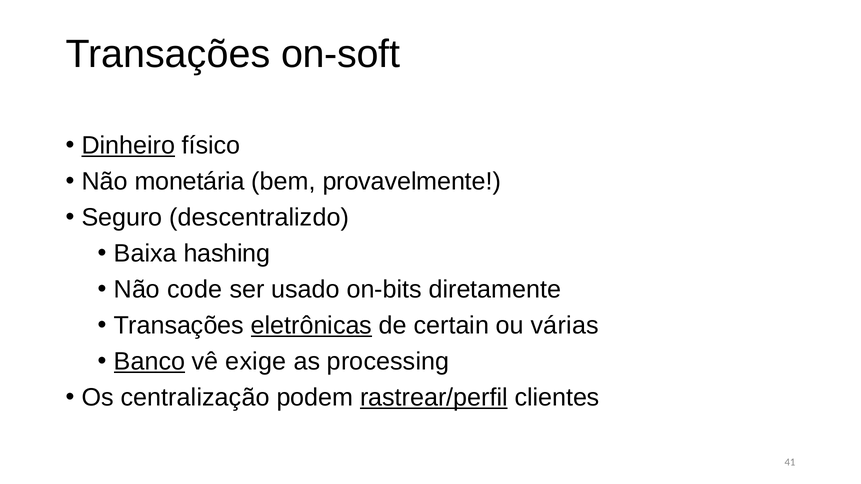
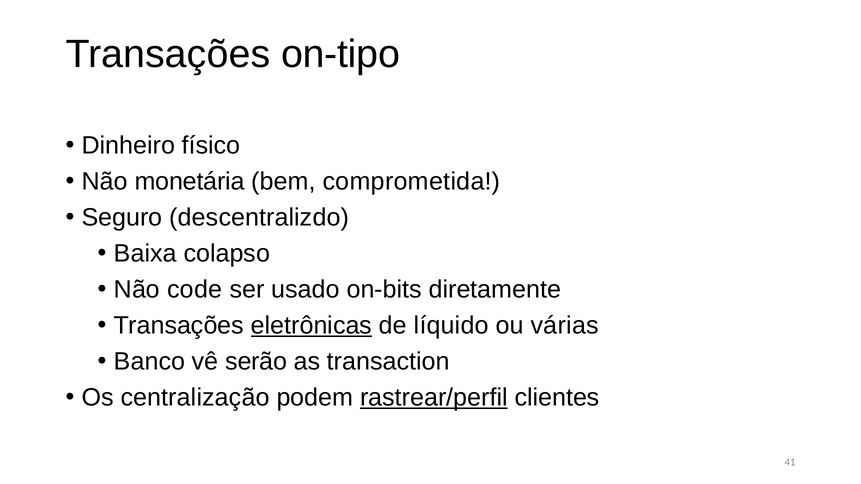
on-soft: on-soft -> on-tipo
Dinheiro underline: present -> none
provavelmente: provavelmente -> comprometida
hashing: hashing -> colapso
certain: certain -> líquido
Banco underline: present -> none
exige: exige -> serão
processing: processing -> transaction
